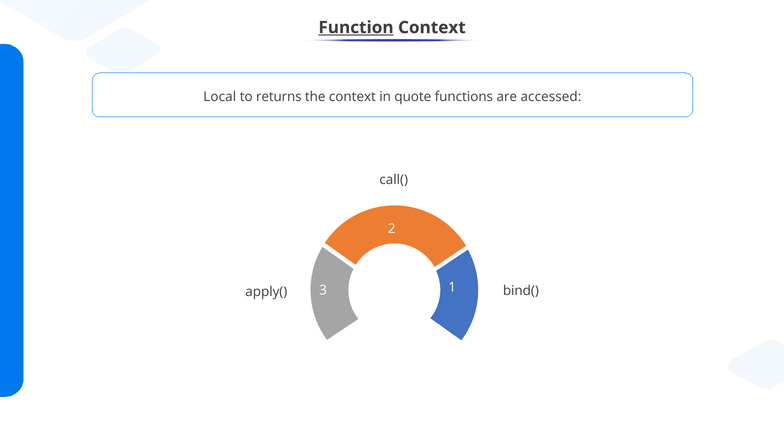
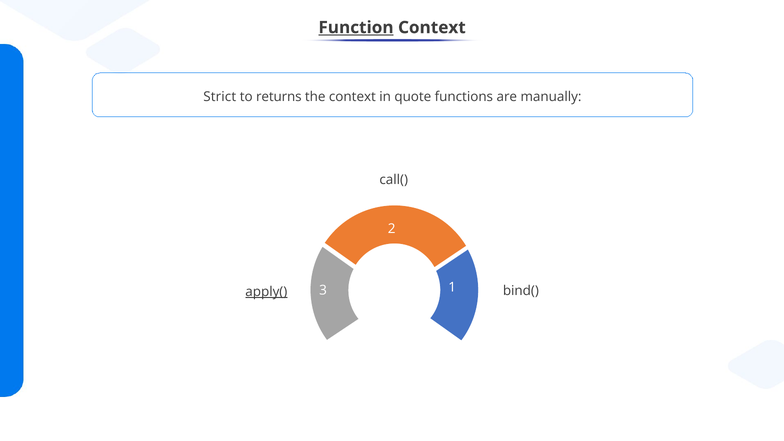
Local: Local -> Strict
accessed: accessed -> manually
apply( underline: none -> present
